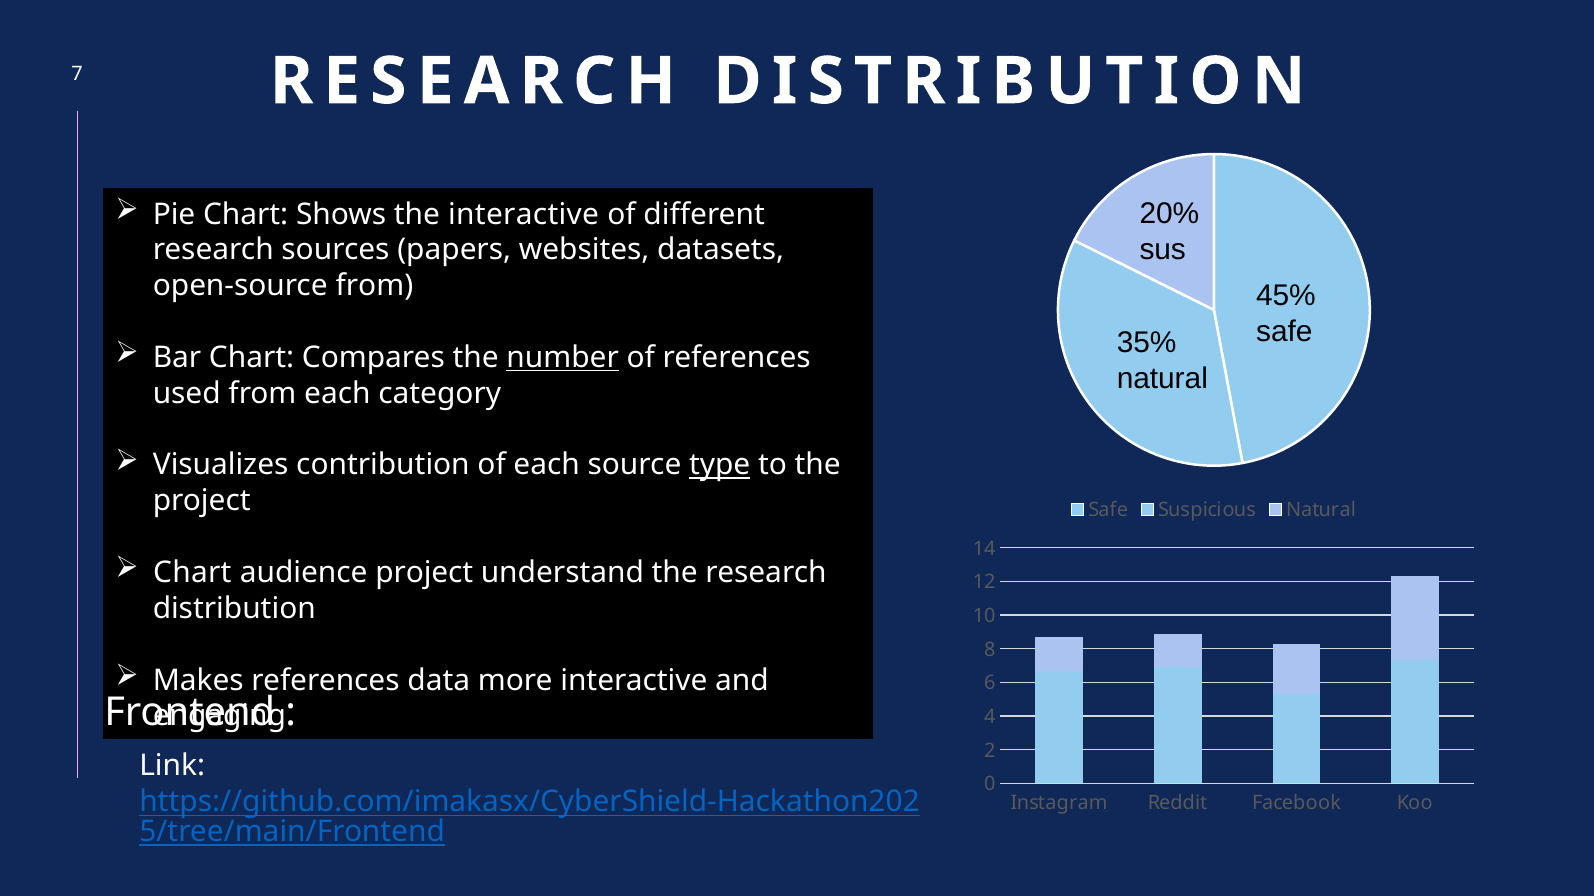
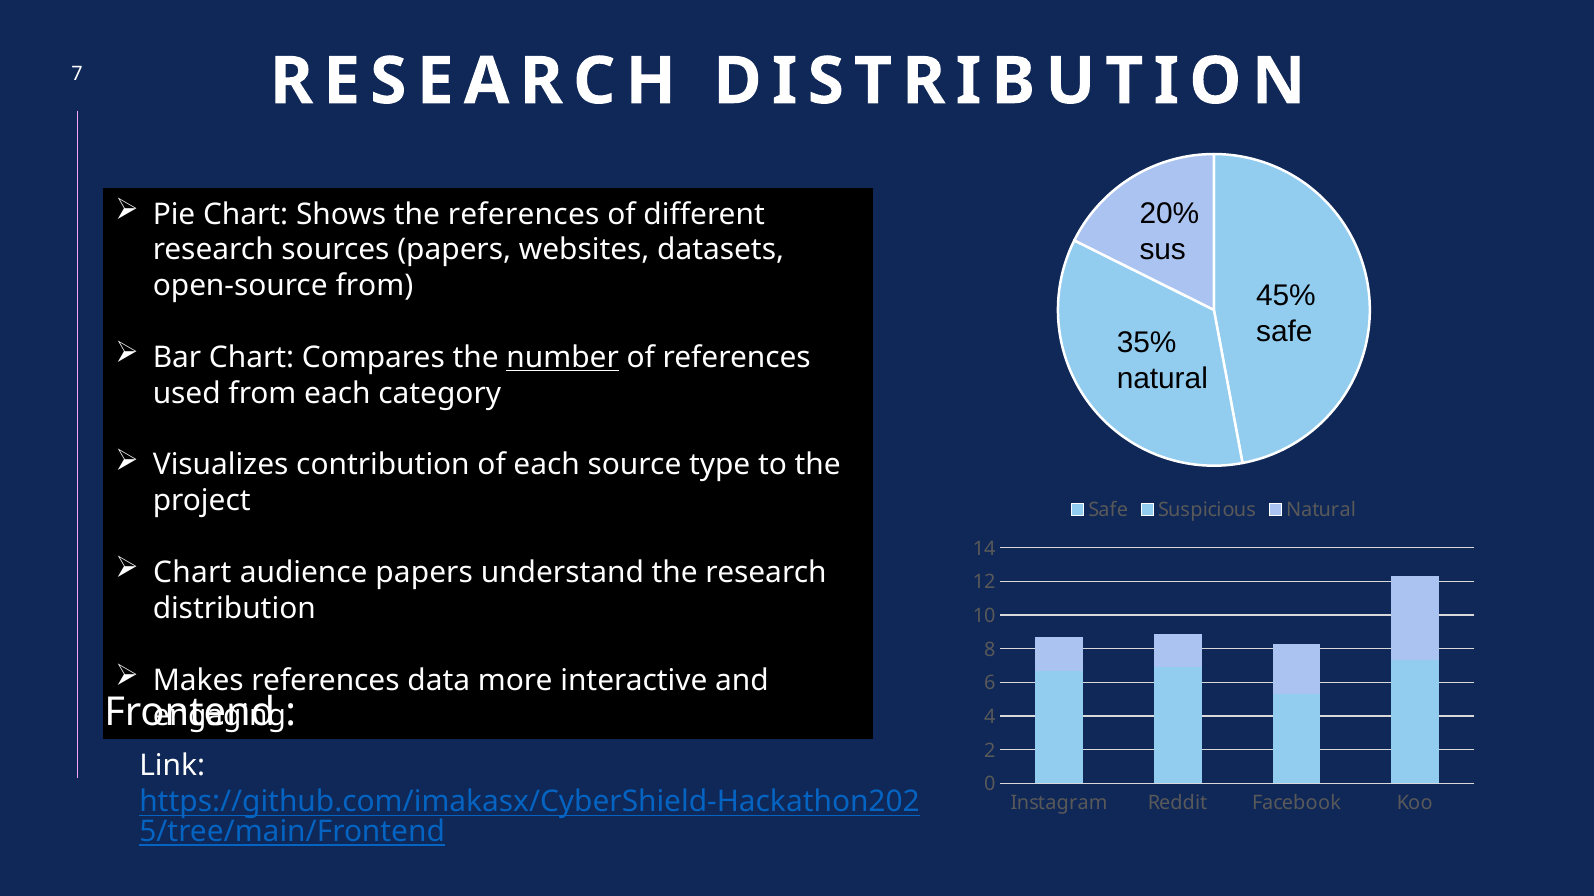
the interactive: interactive -> references
type underline: present -> none
audience project: project -> papers
